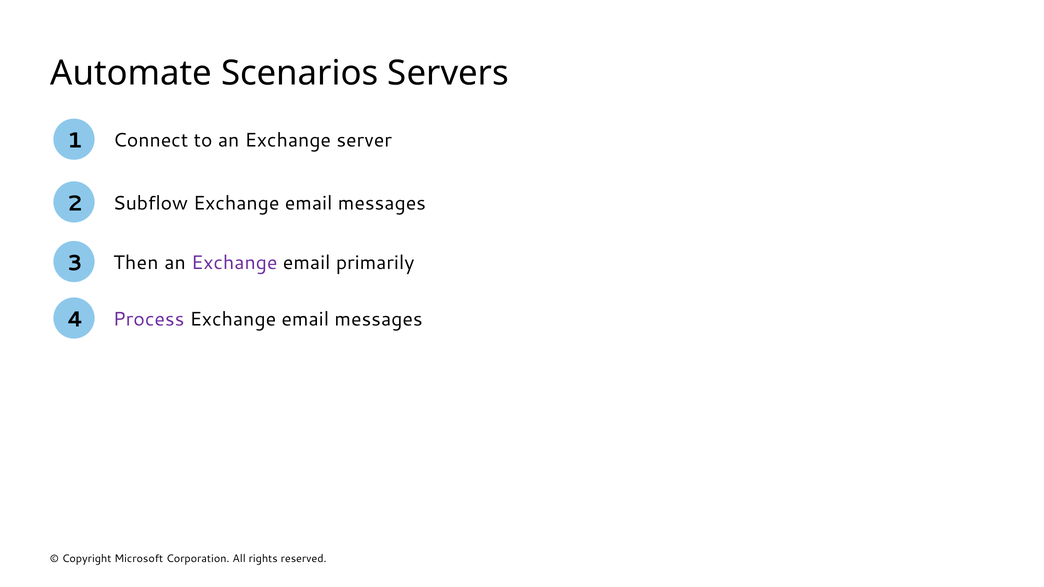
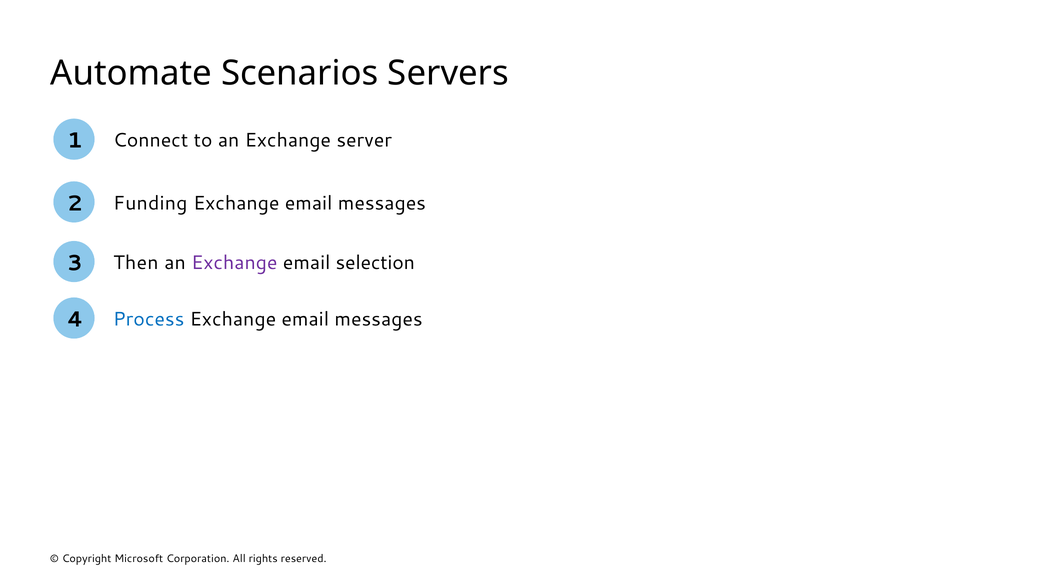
Subflow: Subflow -> Funding
primarily: primarily -> selection
Process colour: purple -> blue
